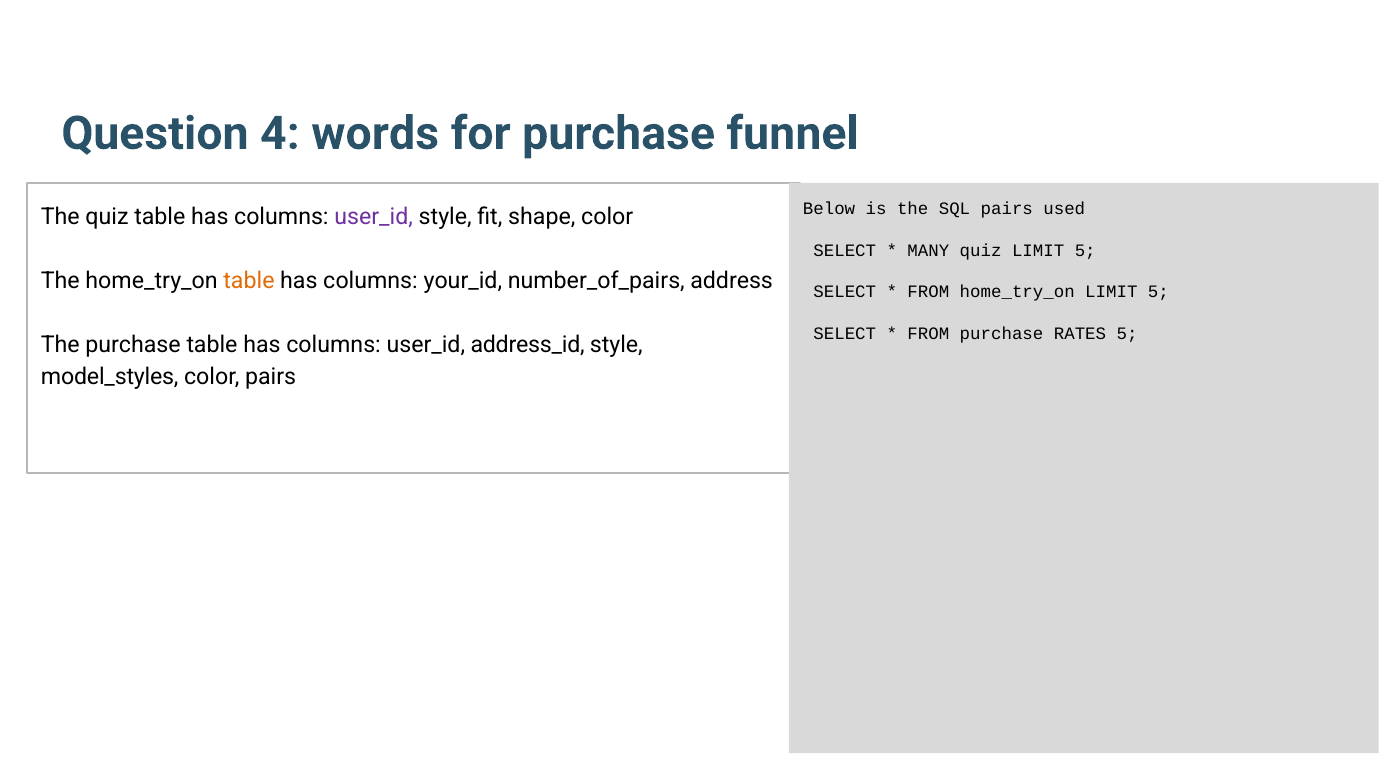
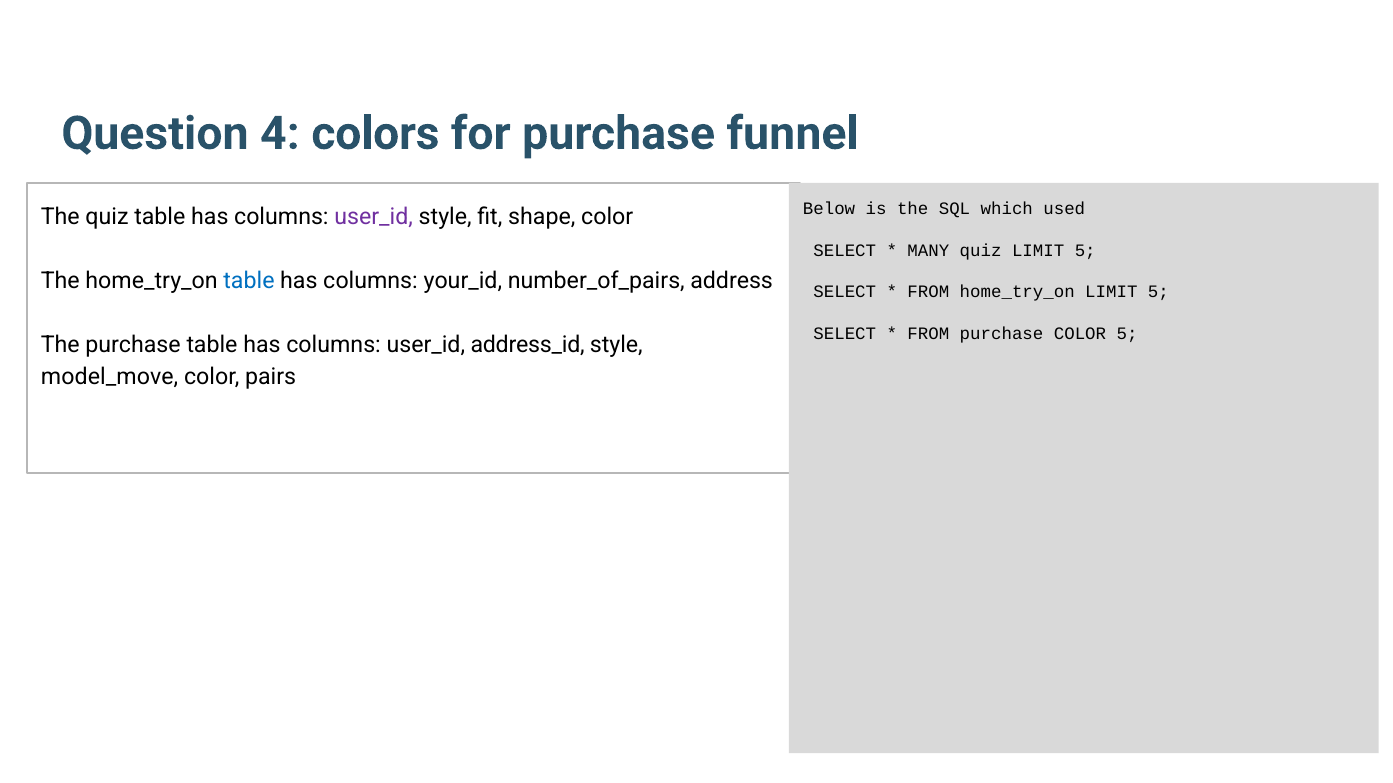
words: words -> colors
SQL pairs: pairs -> which
table at (249, 281) colour: orange -> blue
purchase RATES: RATES -> COLOR
model_styles: model_styles -> model_move
